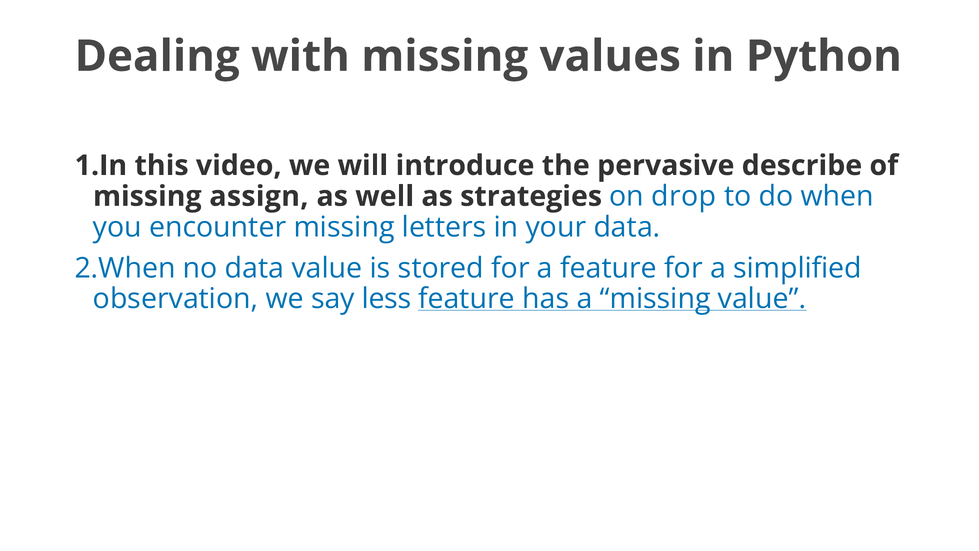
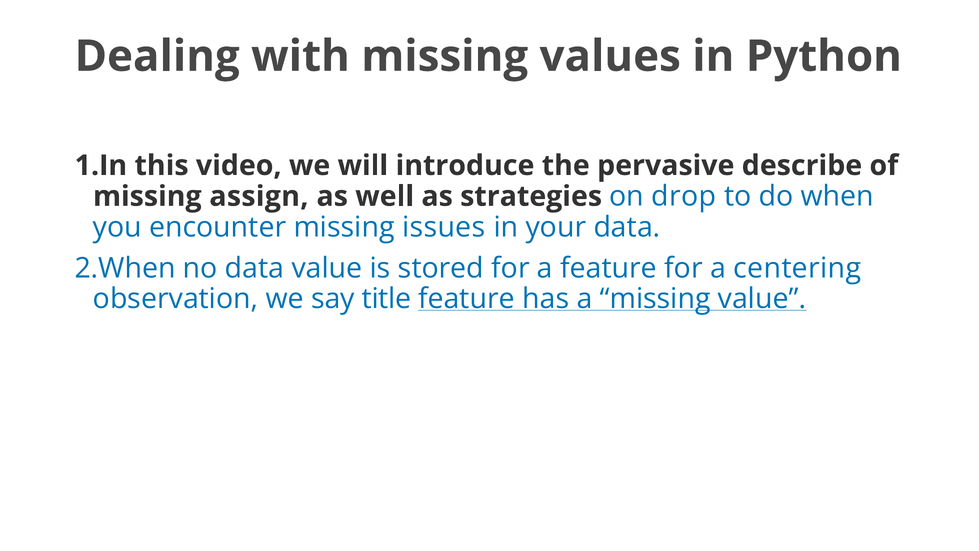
letters: letters -> issues
simplified: simplified -> centering
less: less -> title
